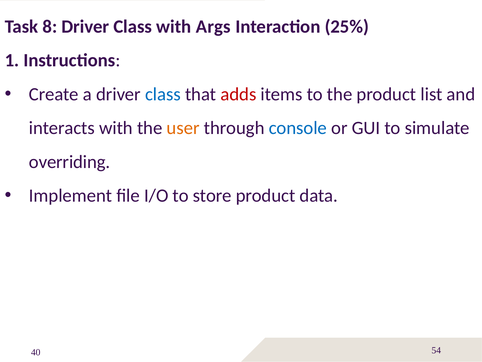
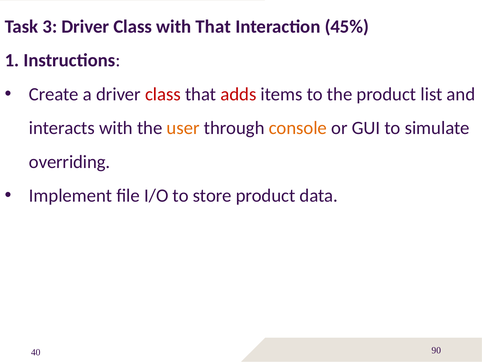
8: 8 -> 3
with Args: Args -> That
25%: 25% -> 45%
class at (163, 94) colour: blue -> red
console colour: blue -> orange
54: 54 -> 90
